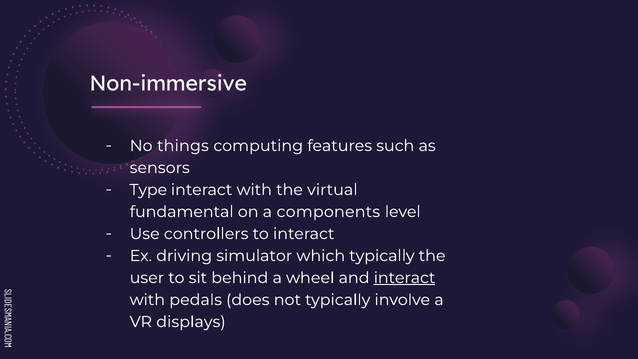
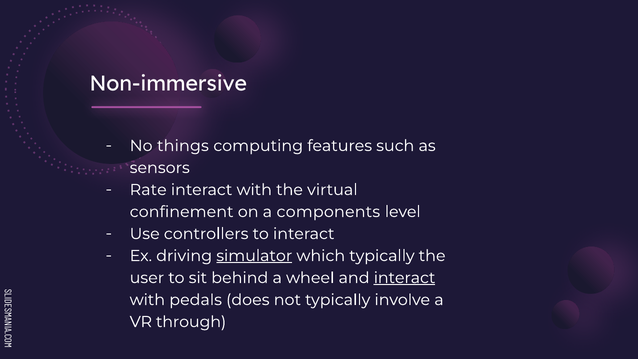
Type: Type -> Rate
fundamental: fundamental -> confinement
simulator underline: none -> present
displays: displays -> through
